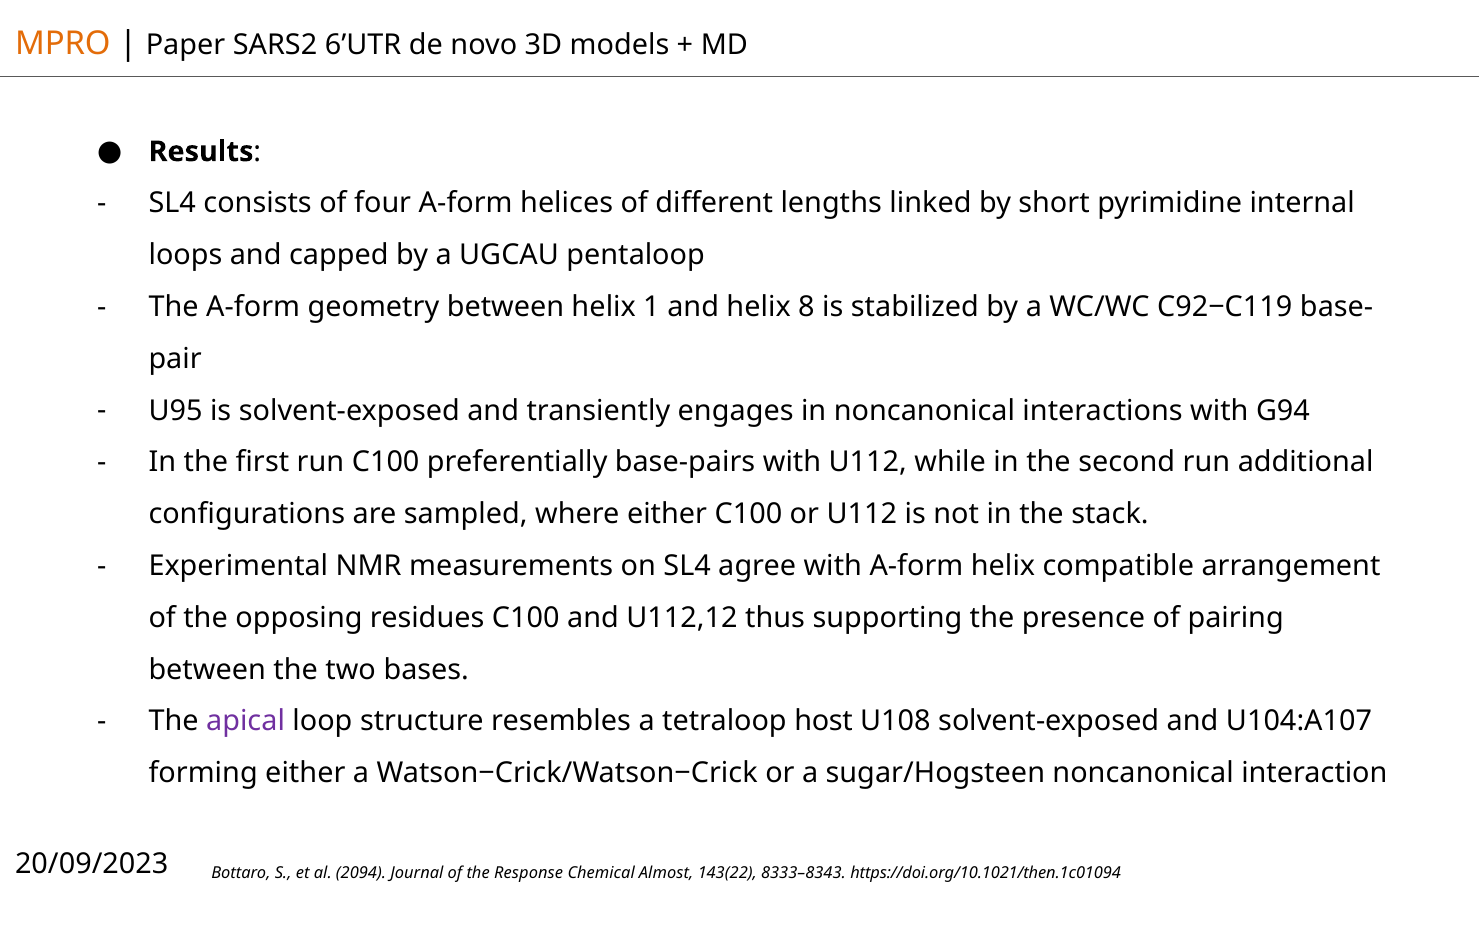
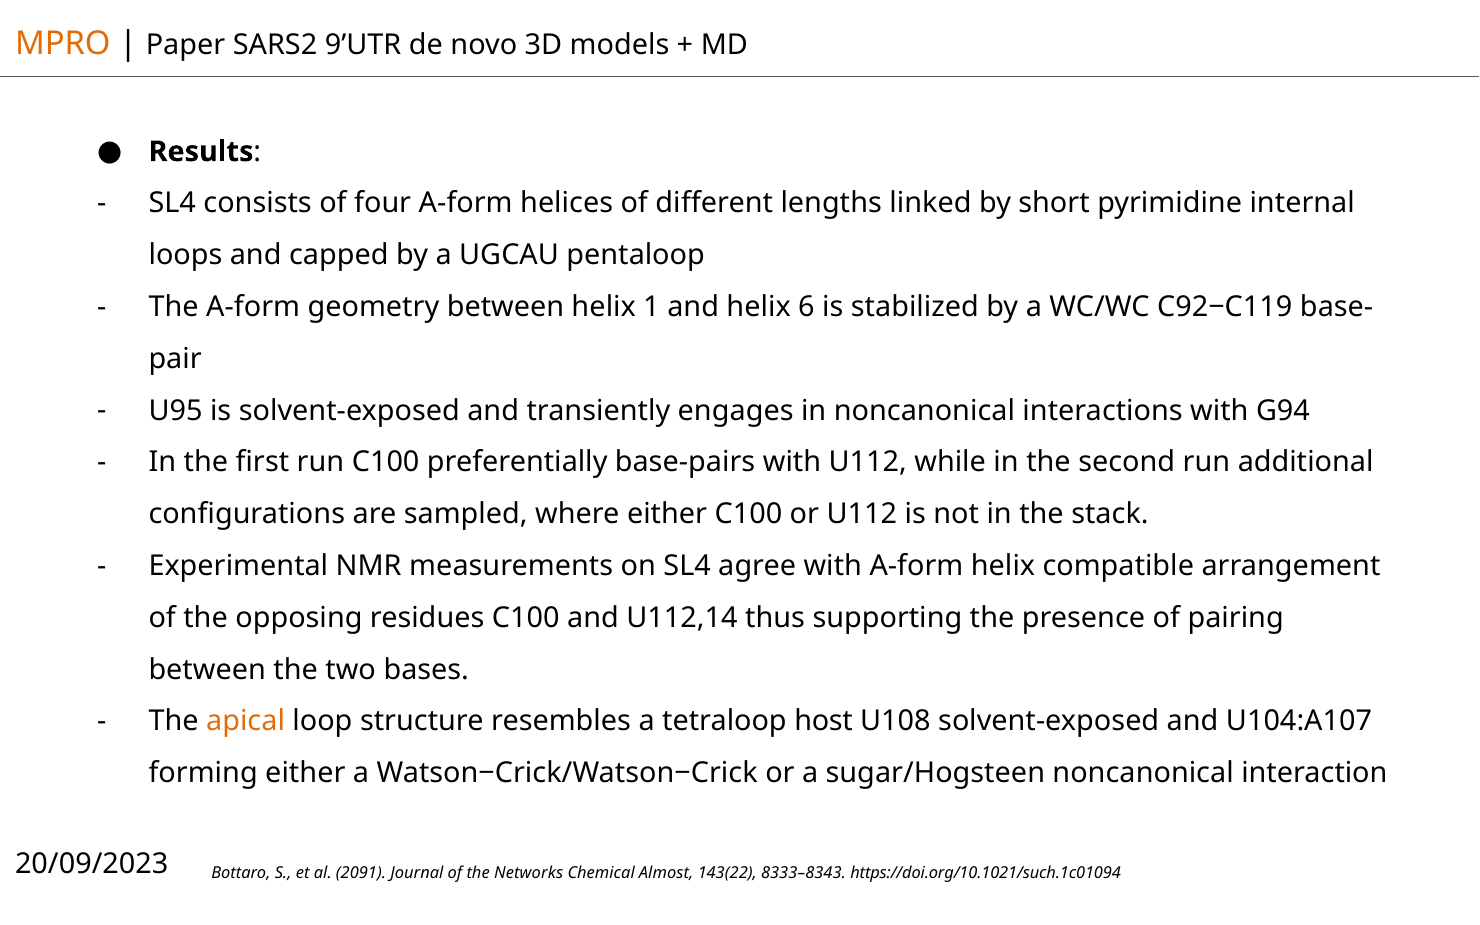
6’UTR: 6’UTR -> 9’UTR
8: 8 -> 6
U112,12: U112,12 -> U112,14
apical colour: purple -> orange
2094: 2094 -> 2091
Response: Response -> Networks
https://doi.org/10.1021/then.1c01094: https://doi.org/10.1021/then.1c01094 -> https://doi.org/10.1021/such.1c01094
